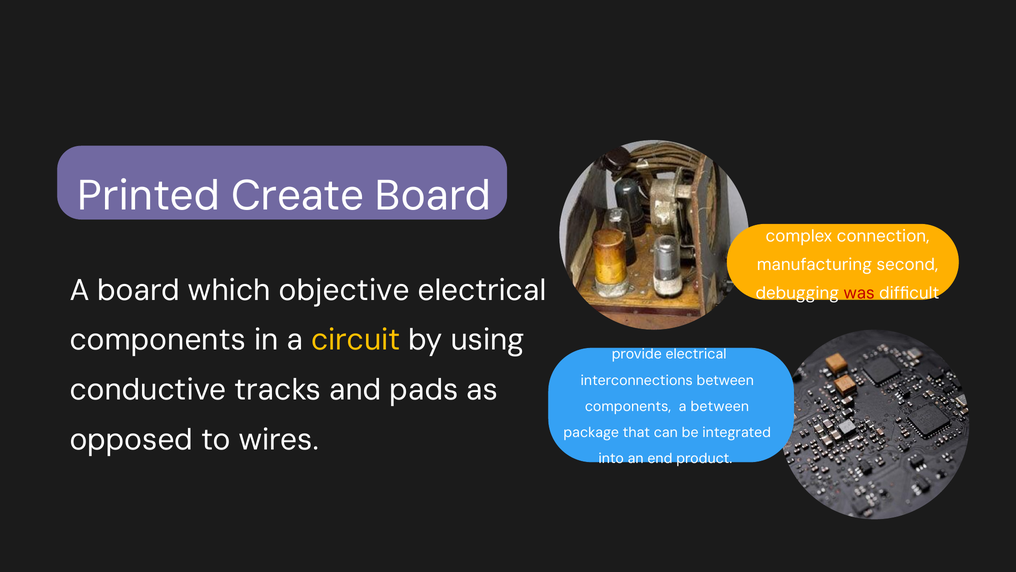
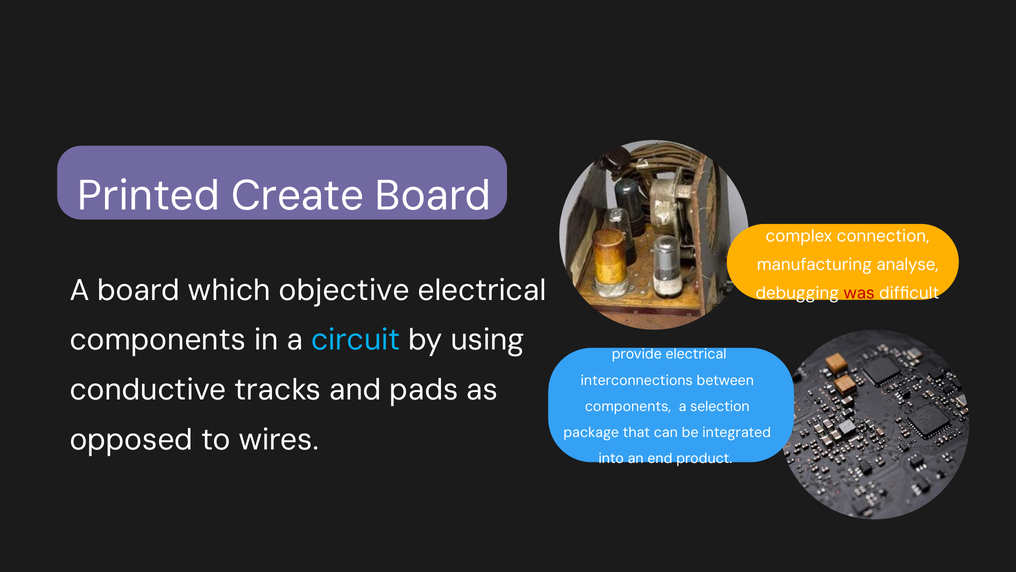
second: second -> analyse
circuit colour: yellow -> light blue
a between: between -> selection
